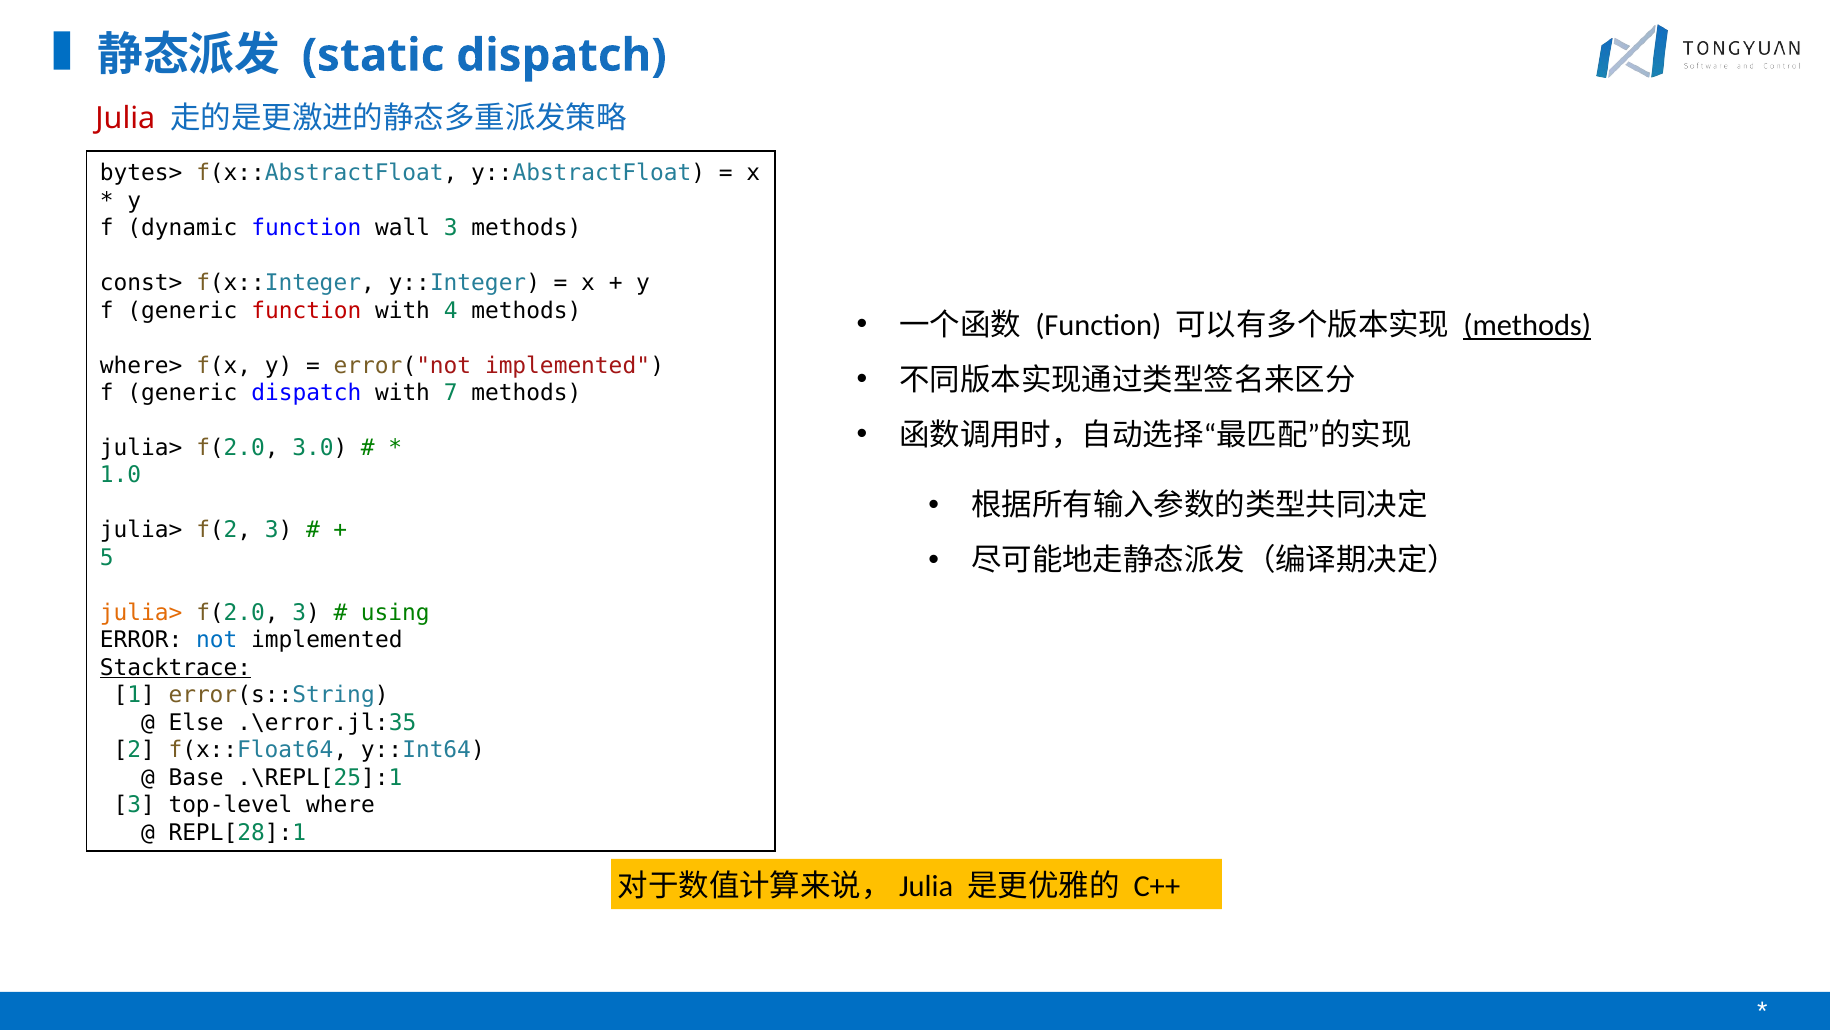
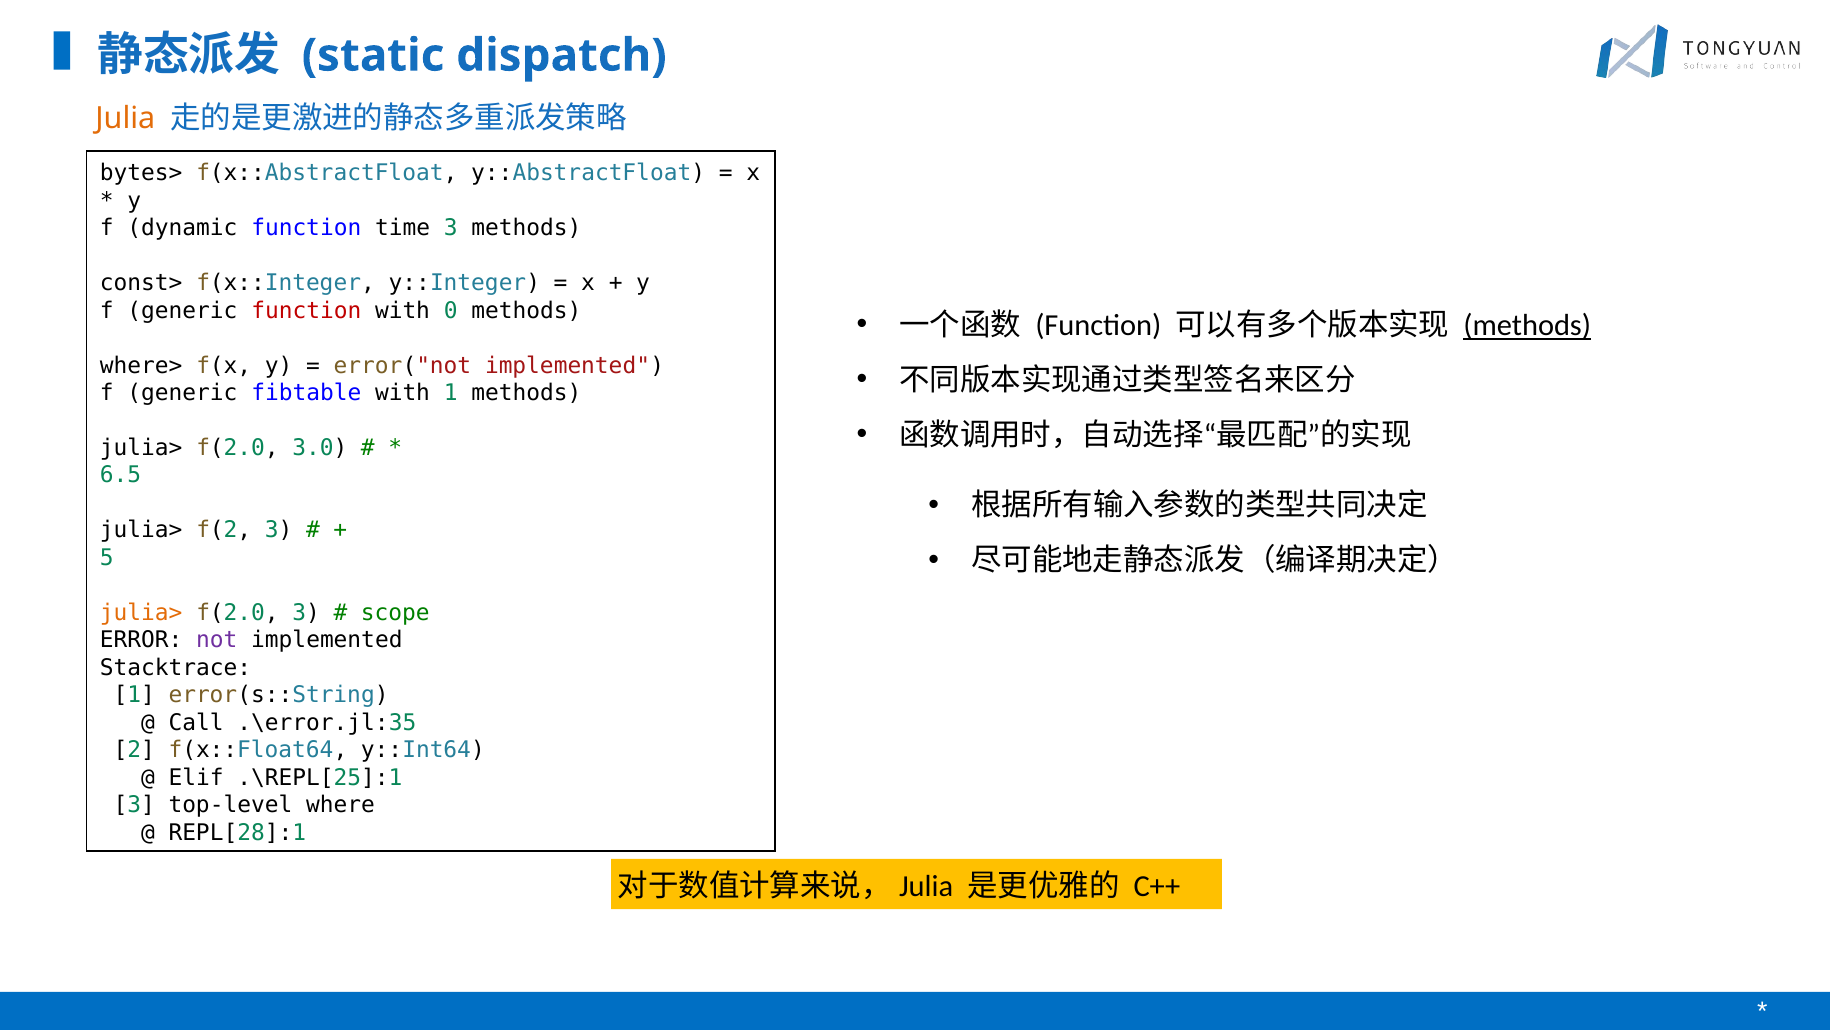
Julia colour: red -> orange
wall: wall -> time
4: 4 -> 0
generic dispatch: dispatch -> fibtable
with 7: 7 -> 1
1.0: 1.0 -> 6.5
using: using -> scope
not colour: blue -> purple
Stacktrace underline: present -> none
Else: Else -> Call
Base: Base -> Elif
